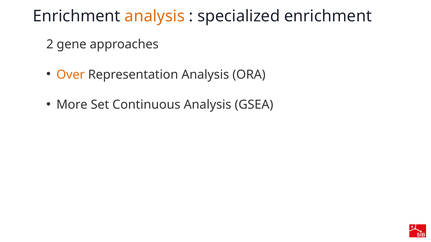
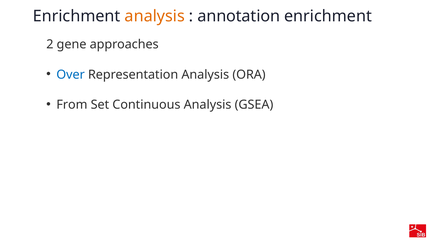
specialized: specialized -> annotation
Over colour: orange -> blue
More: More -> From
